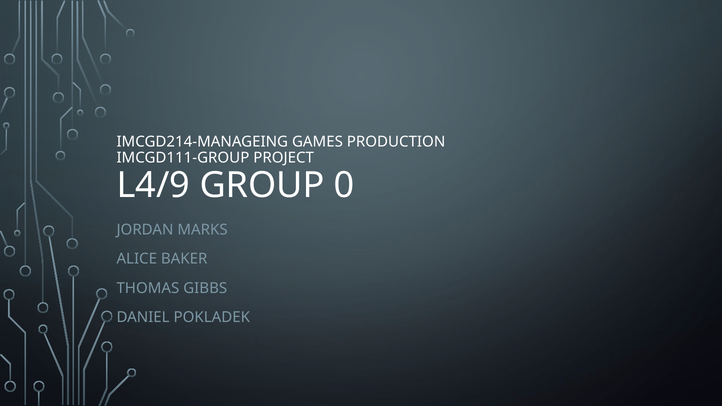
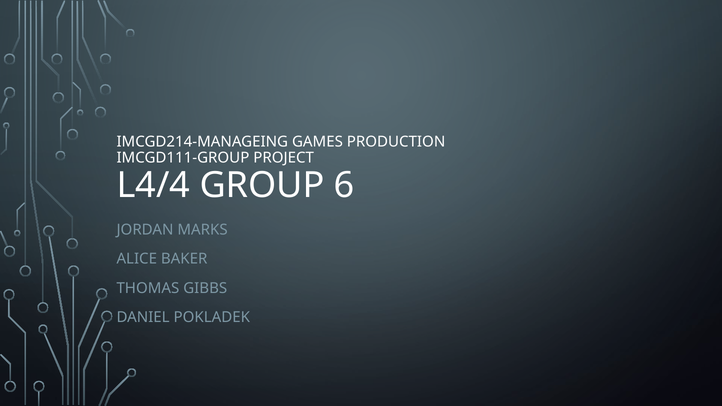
L4/9: L4/9 -> L4/4
0: 0 -> 6
